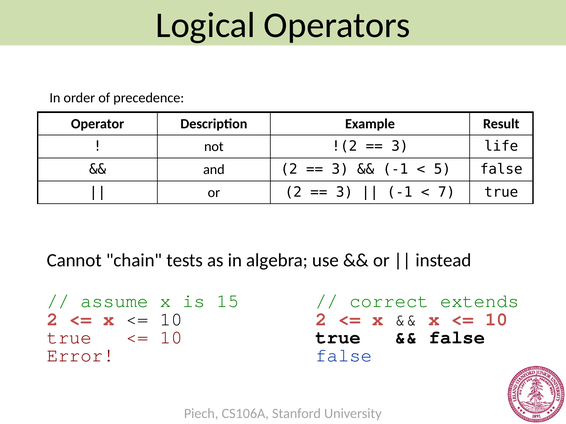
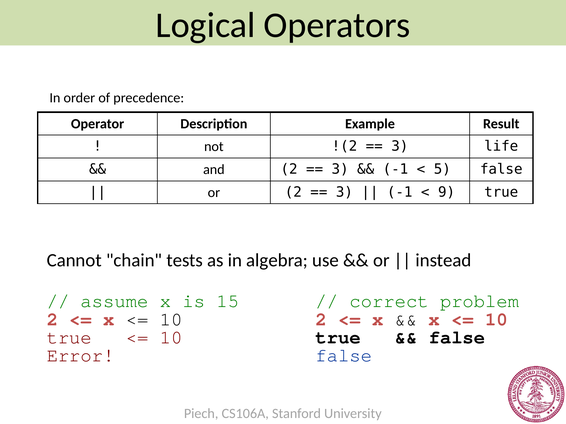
7: 7 -> 9
extends: extends -> problem
